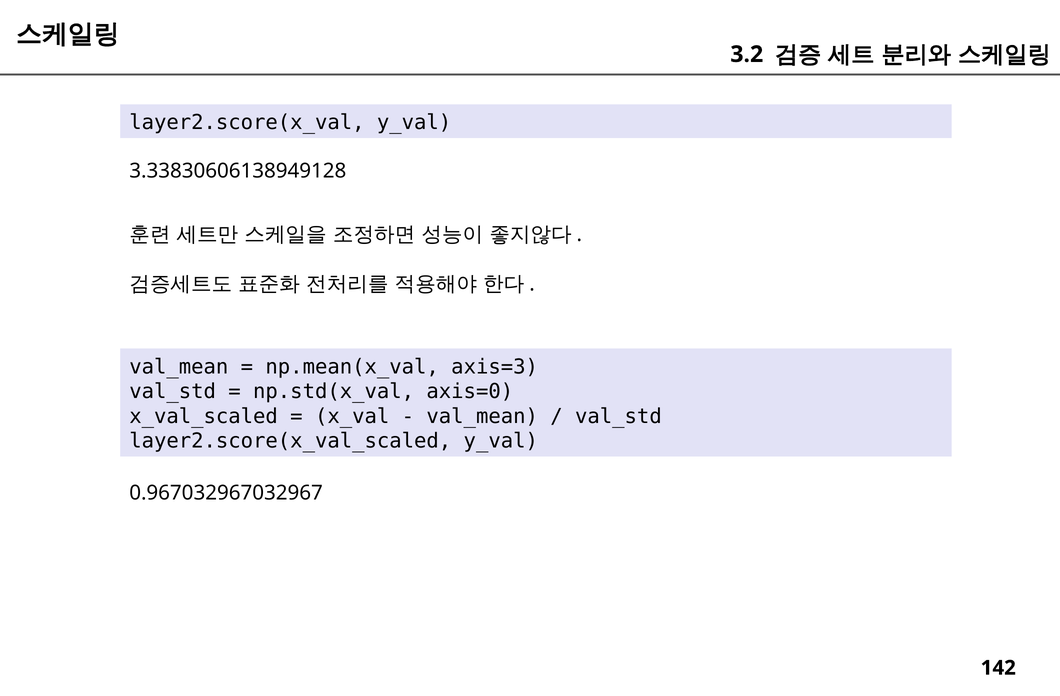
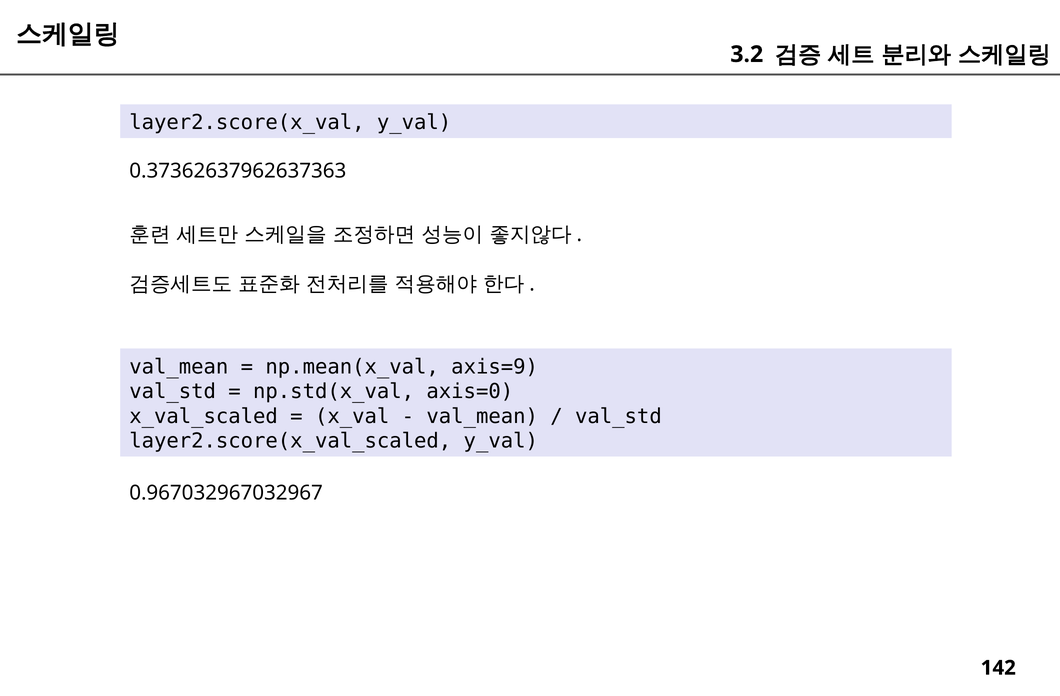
3.33830606138949128: 3.33830606138949128 -> 0.37362637962637363
axis=3: axis=3 -> axis=9
